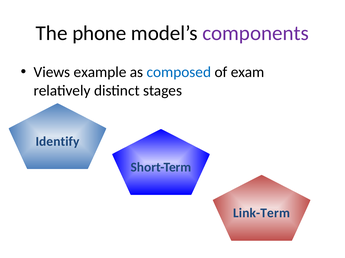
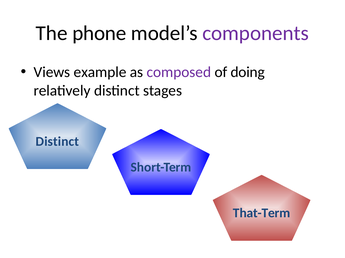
composed colour: blue -> purple
exam: exam -> doing
Identify at (57, 142): Identify -> Distinct
Link-Term: Link-Term -> That-Term
